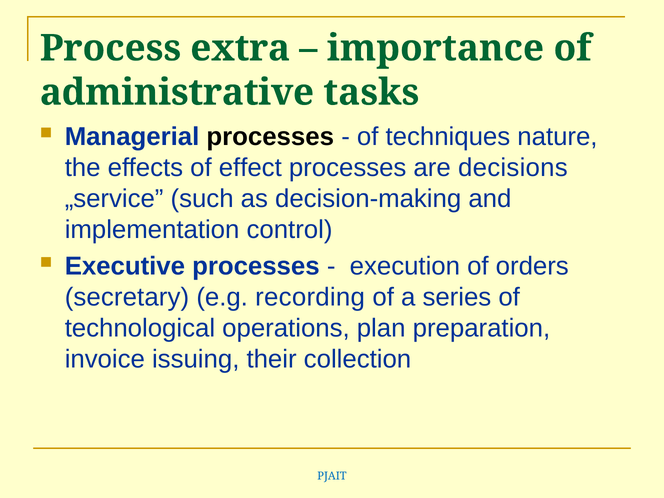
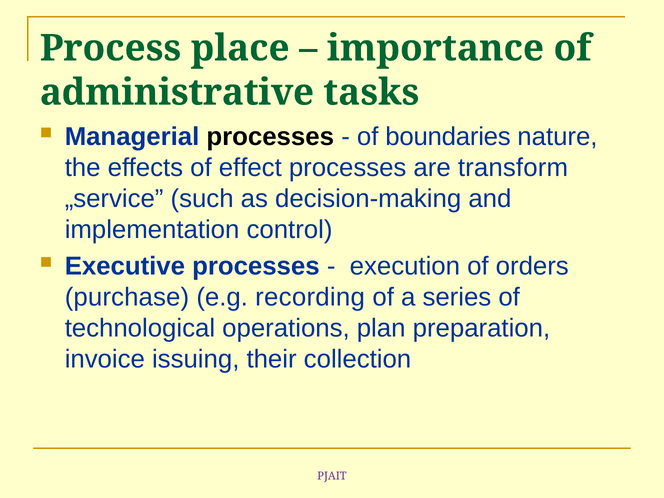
extra: extra -> place
techniques: techniques -> boundaries
decisions: decisions -> transform
secretary: secretary -> purchase
PJAIT colour: blue -> purple
